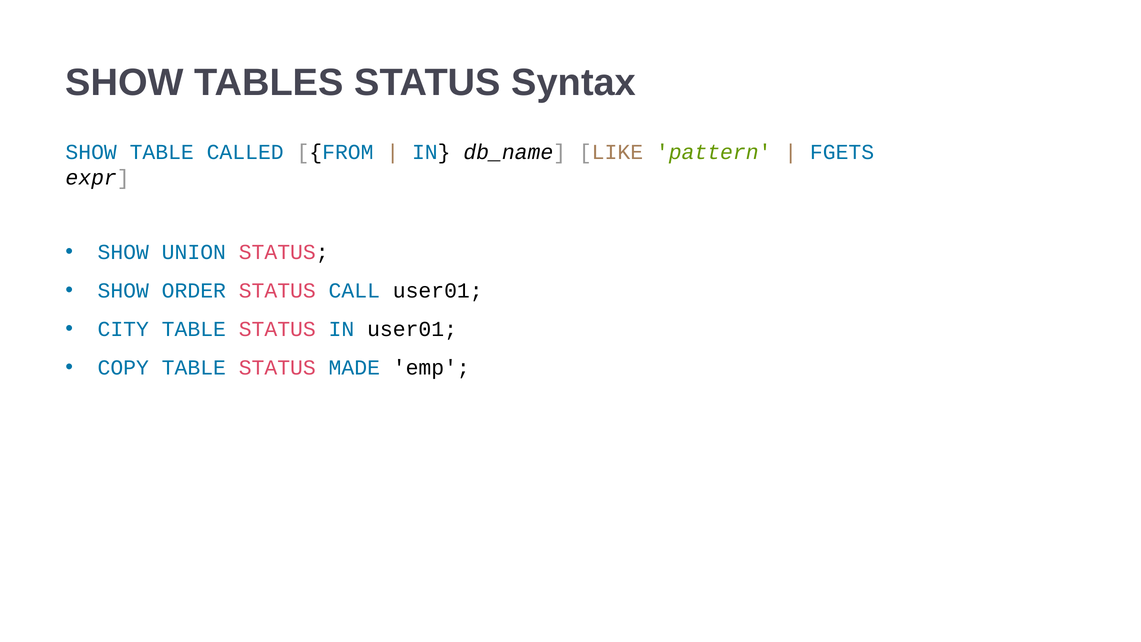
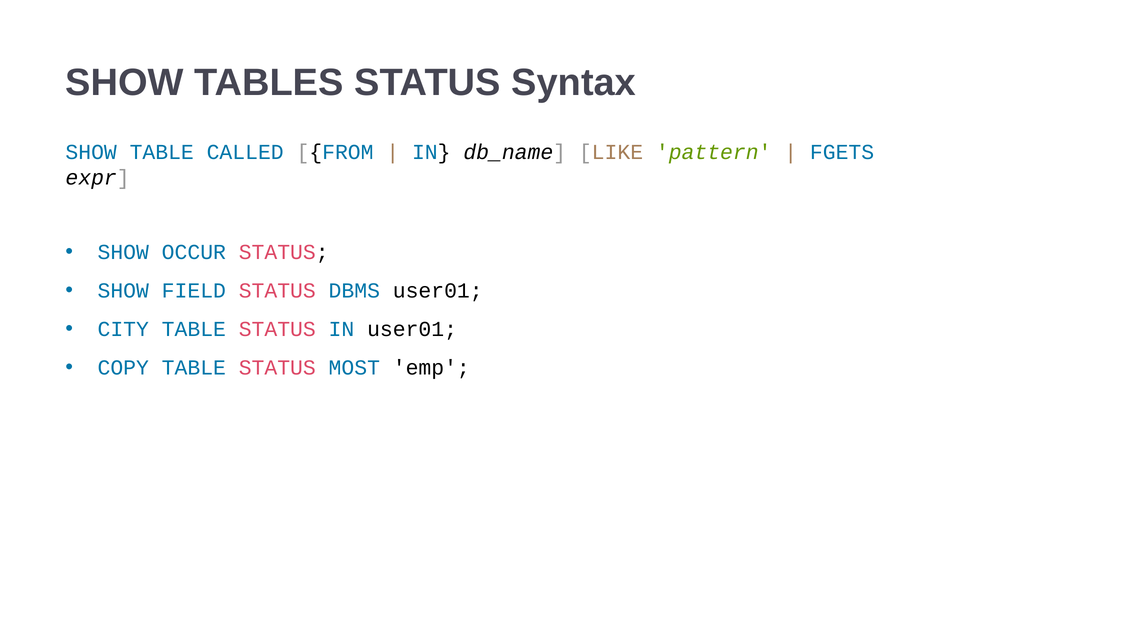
UNION: UNION -> OCCUR
ORDER: ORDER -> FIELD
CALL: CALL -> DBMS
MADE: MADE -> MOST
